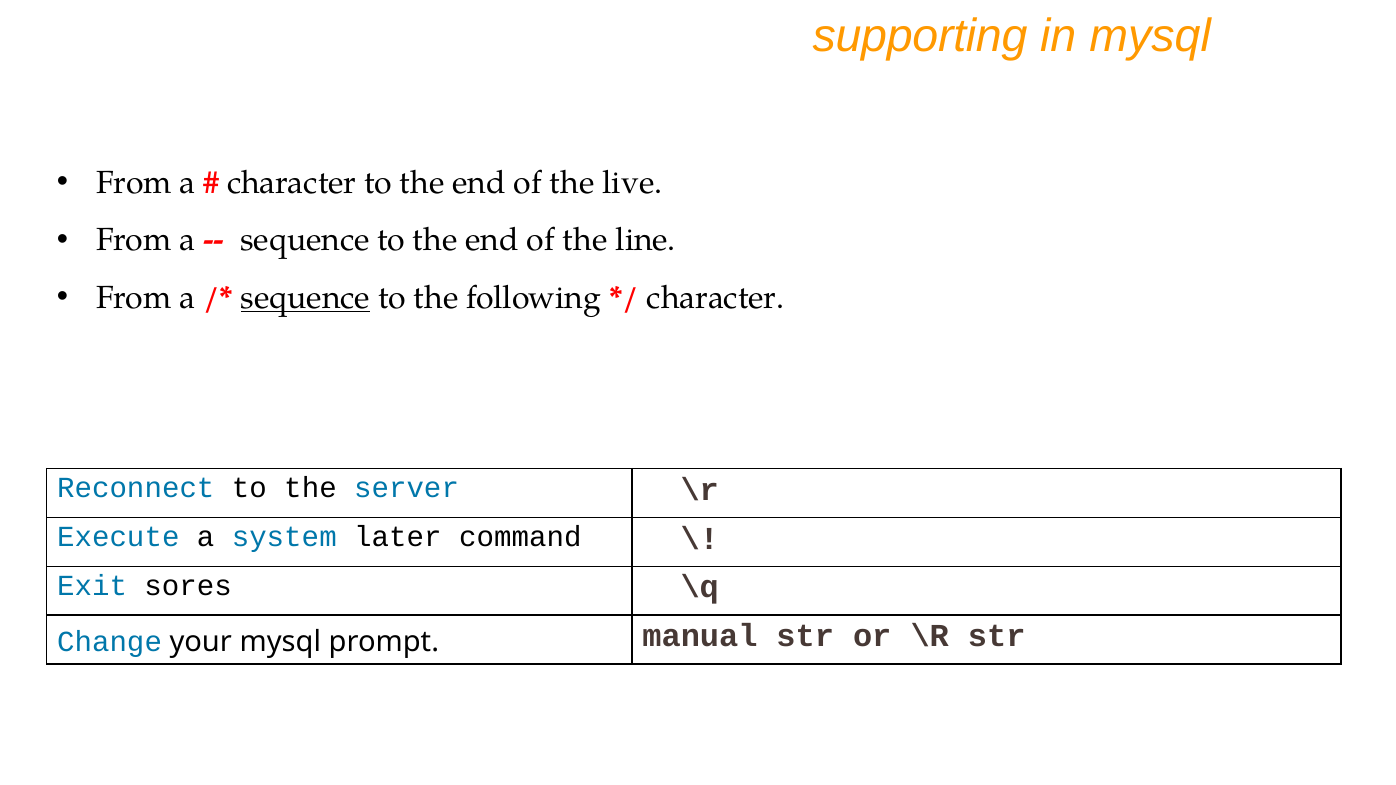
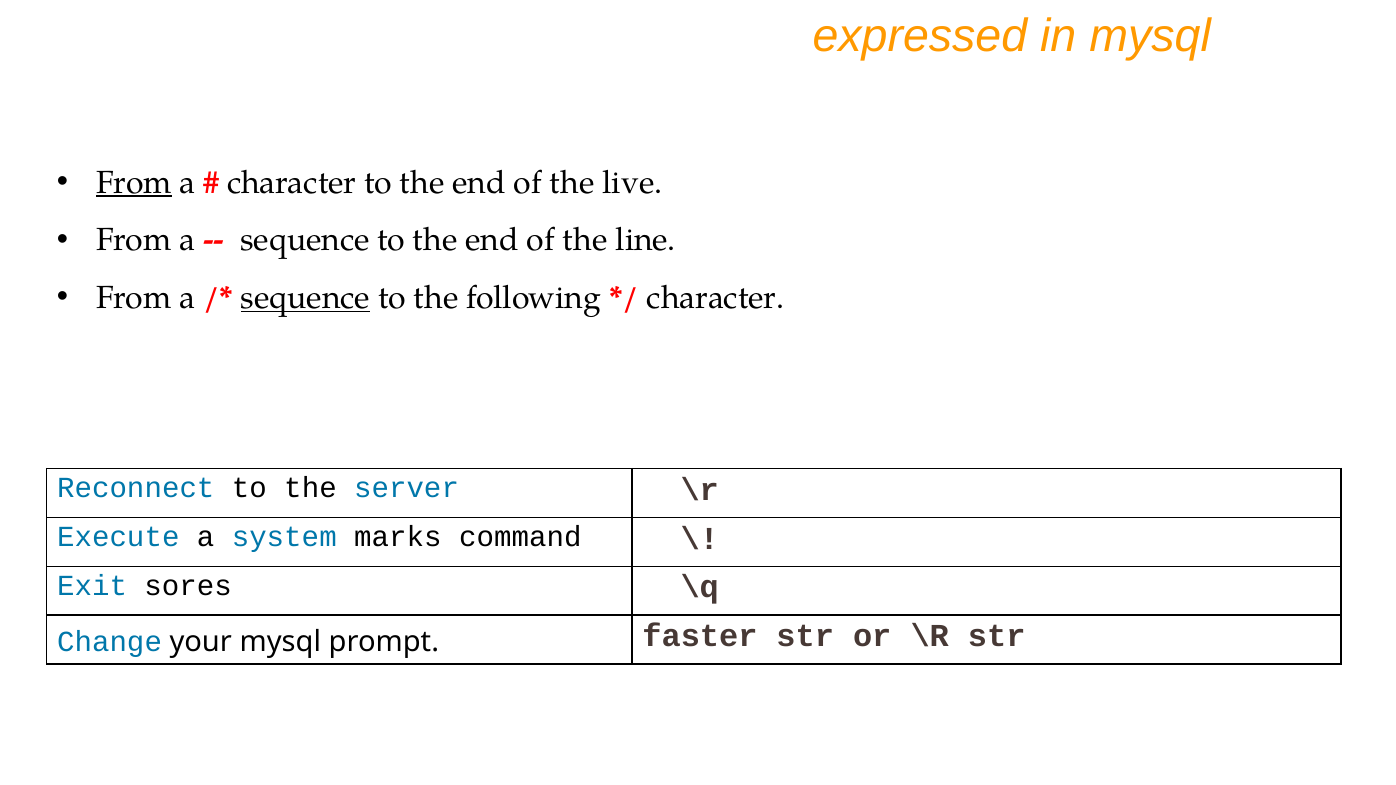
supporting: supporting -> expressed
From at (134, 183) underline: none -> present
later: later -> marks
manual: manual -> faster
